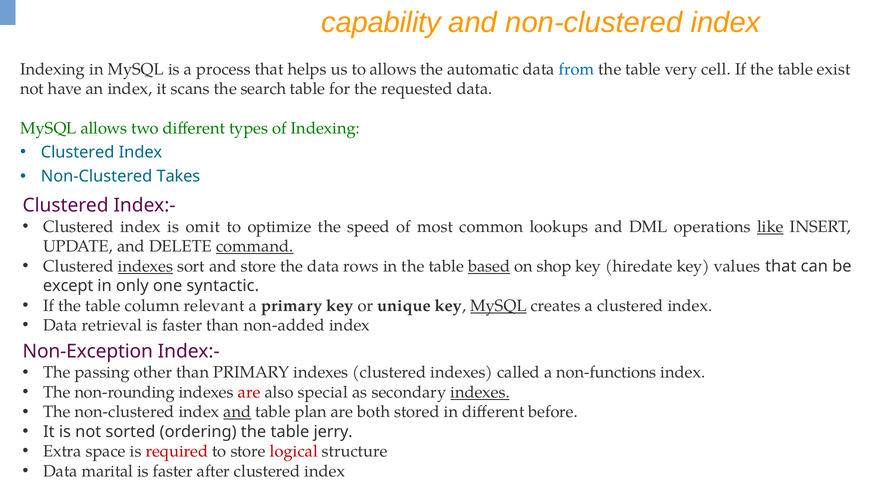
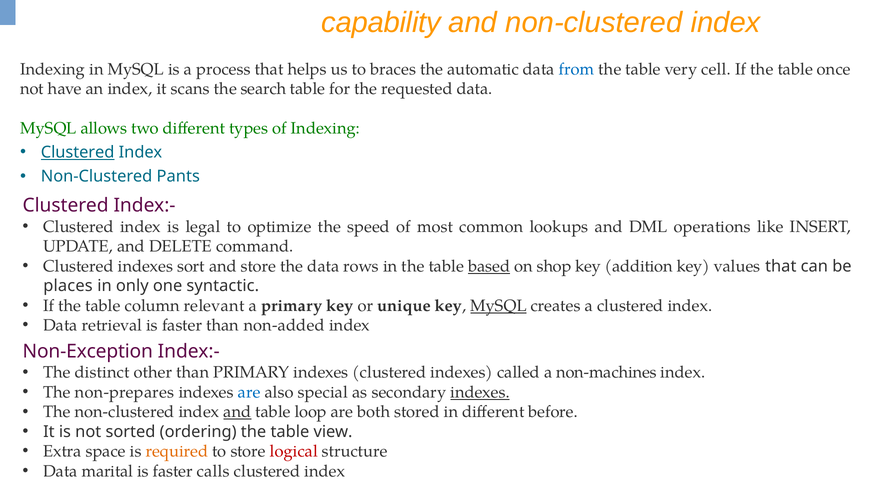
to allows: allows -> braces
exist: exist -> once
Clustered at (78, 153) underline: none -> present
Takes: Takes -> Pants
omit: omit -> legal
like underline: present -> none
command underline: present -> none
indexes at (145, 266) underline: present -> none
hiredate: hiredate -> addition
except: except -> places
passing: passing -> distinct
non-functions: non-functions -> non-machines
non-rounding: non-rounding -> non-prepares
are at (249, 392) colour: red -> blue
plan: plan -> loop
jerry: jerry -> view
required colour: red -> orange
after: after -> calls
